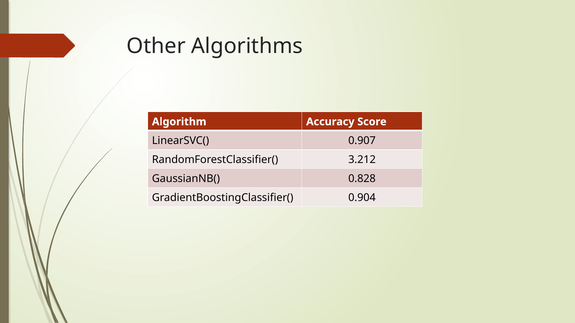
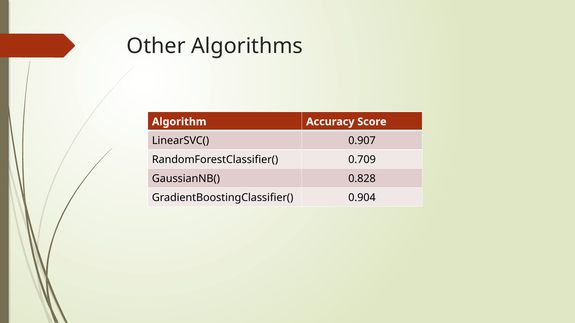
3.212: 3.212 -> 0.709
